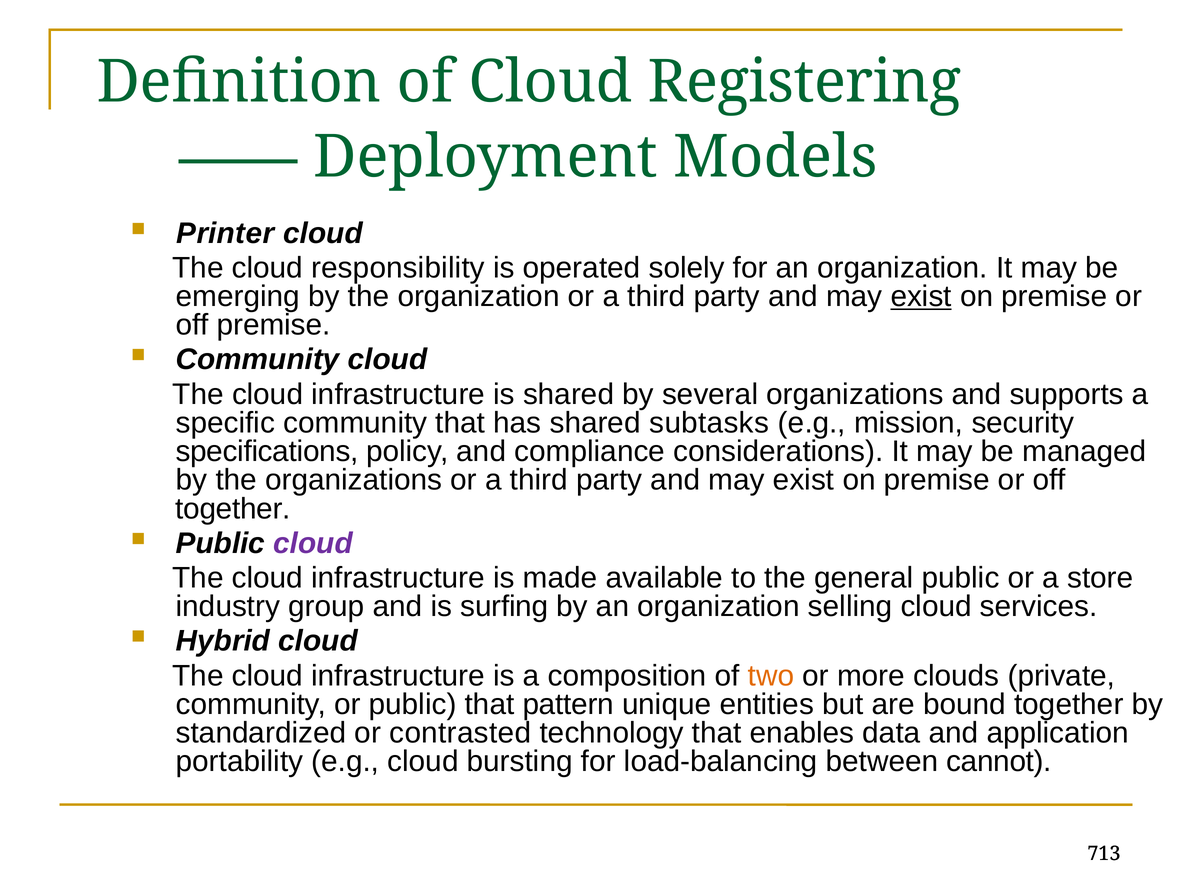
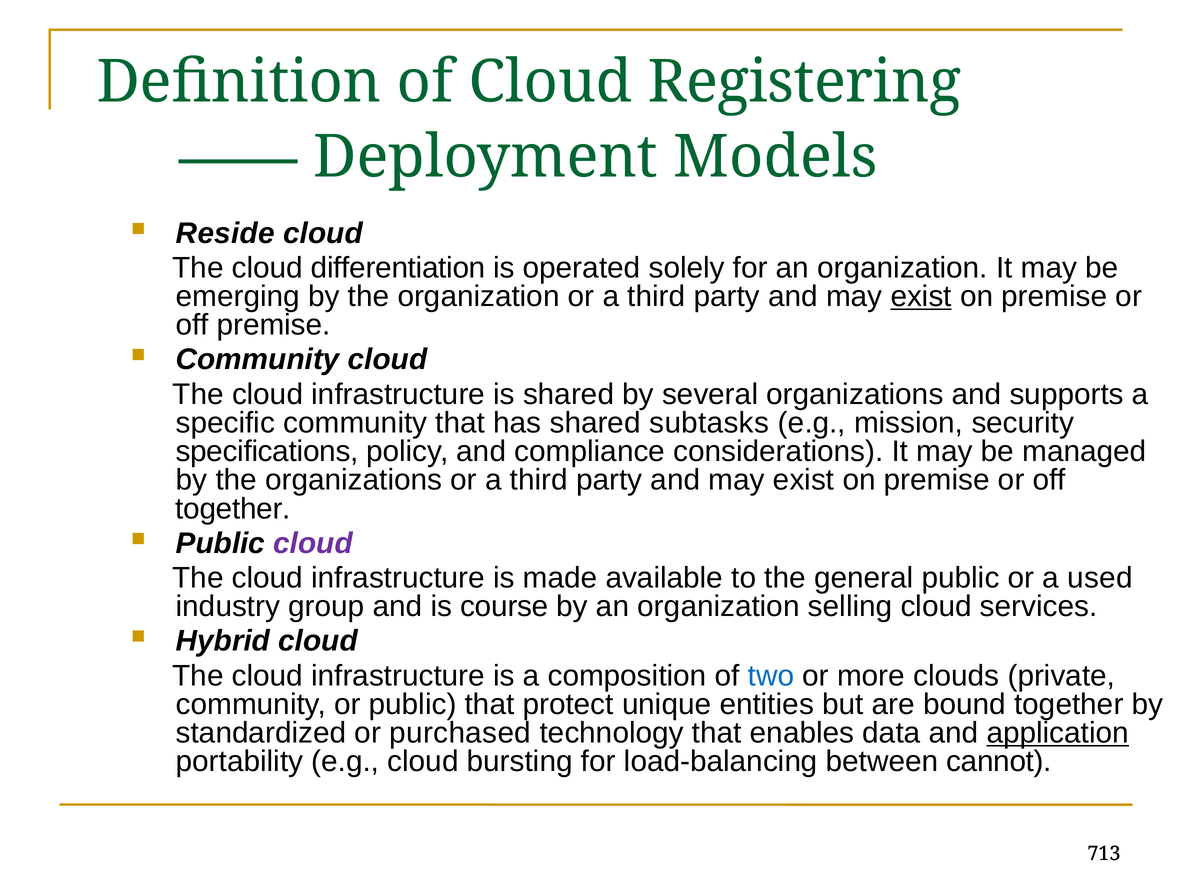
Printer: Printer -> Reside
responsibility: responsibility -> differentiation
store: store -> used
surfing: surfing -> course
two colour: orange -> blue
pattern: pattern -> protect
contrasted: contrasted -> purchased
application underline: none -> present
